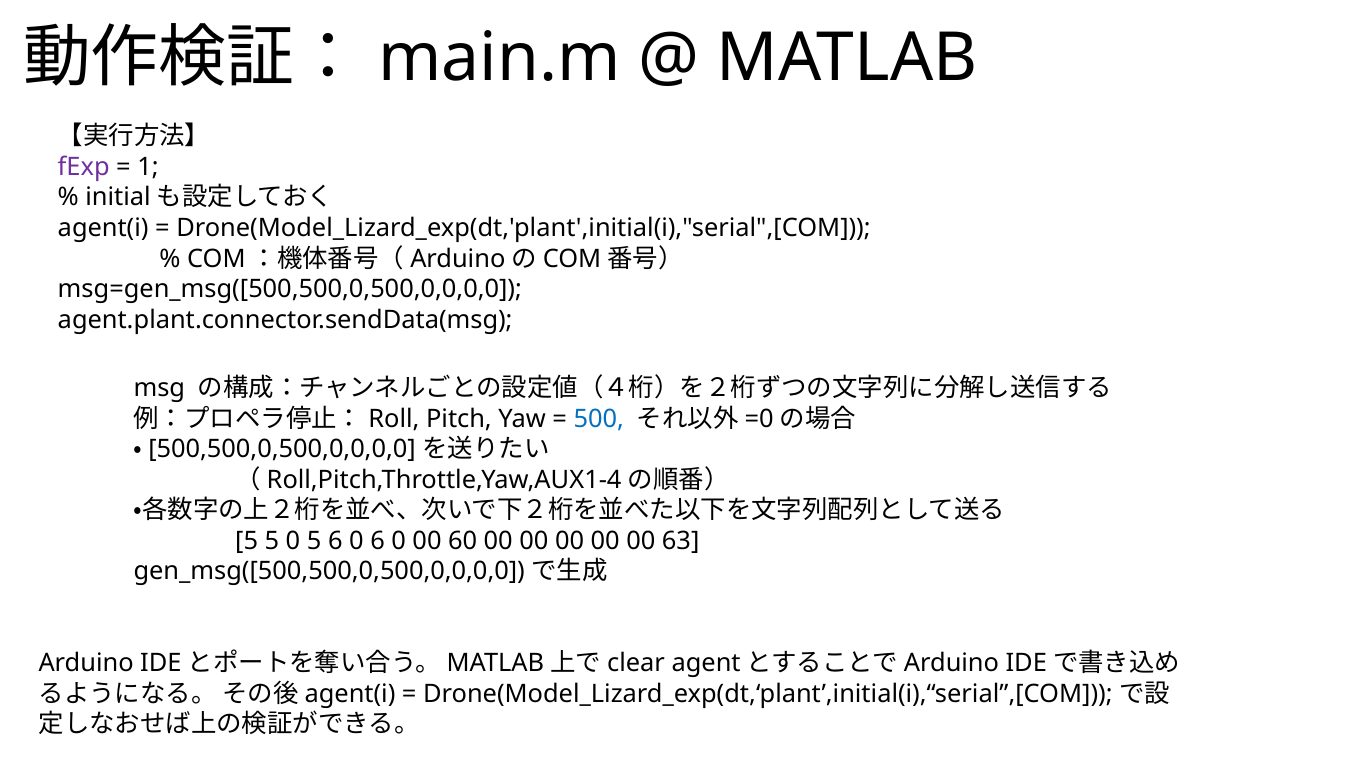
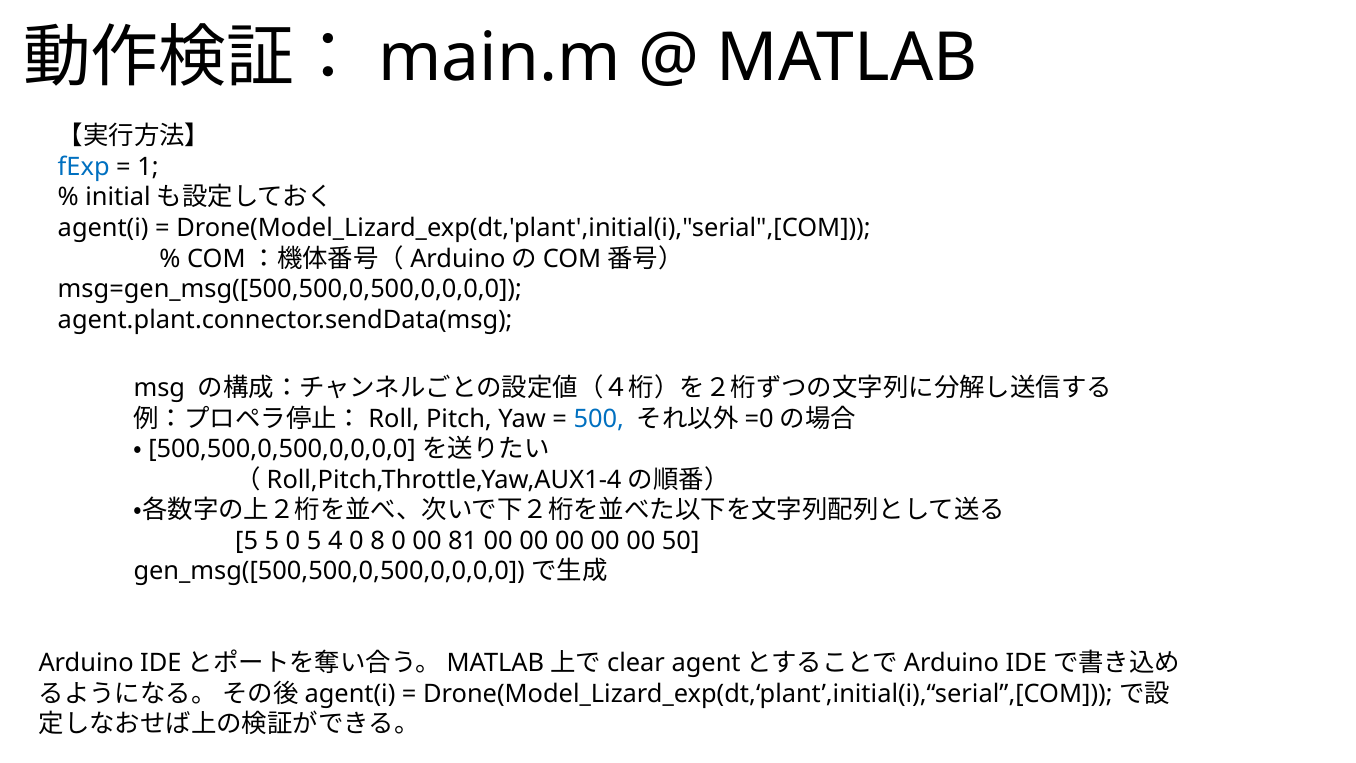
fExp colour: purple -> blue
5 6: 6 -> 4
0 6: 6 -> 8
60: 60 -> 81
63: 63 -> 50
